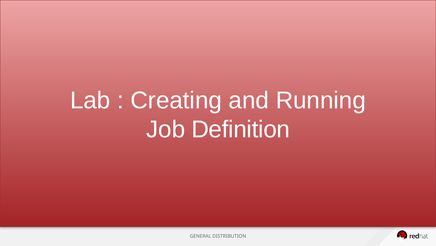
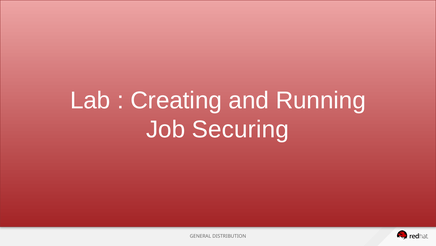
Definition: Definition -> Securing
